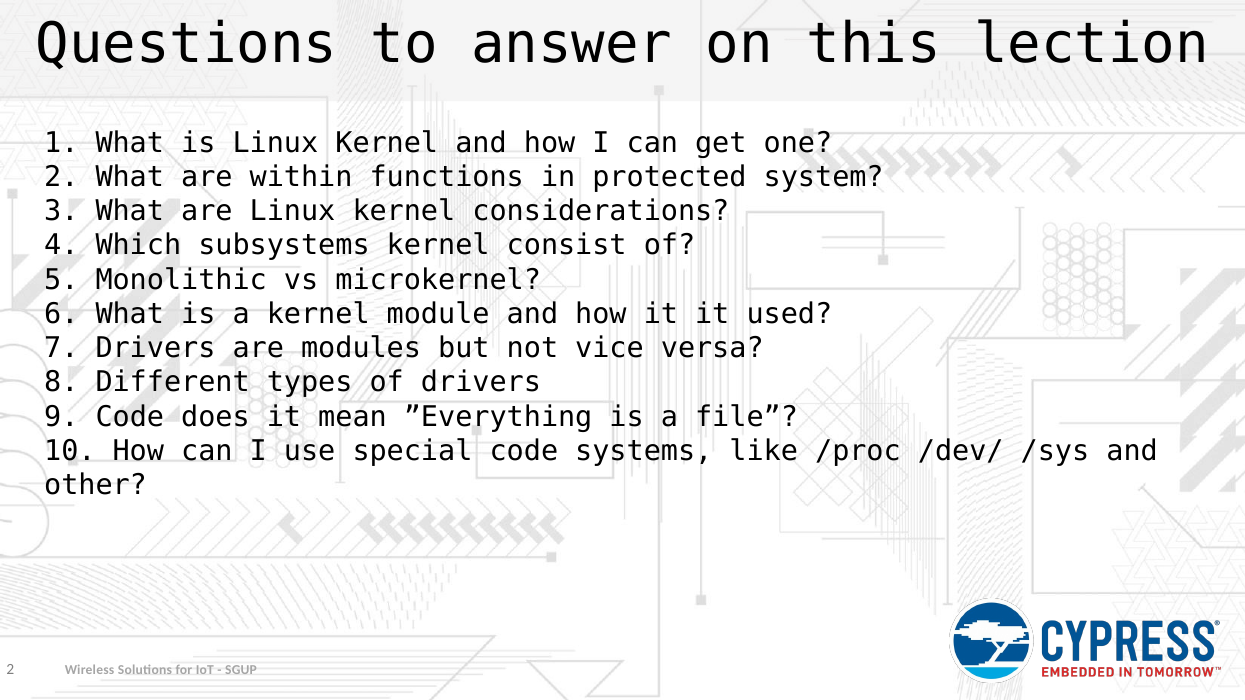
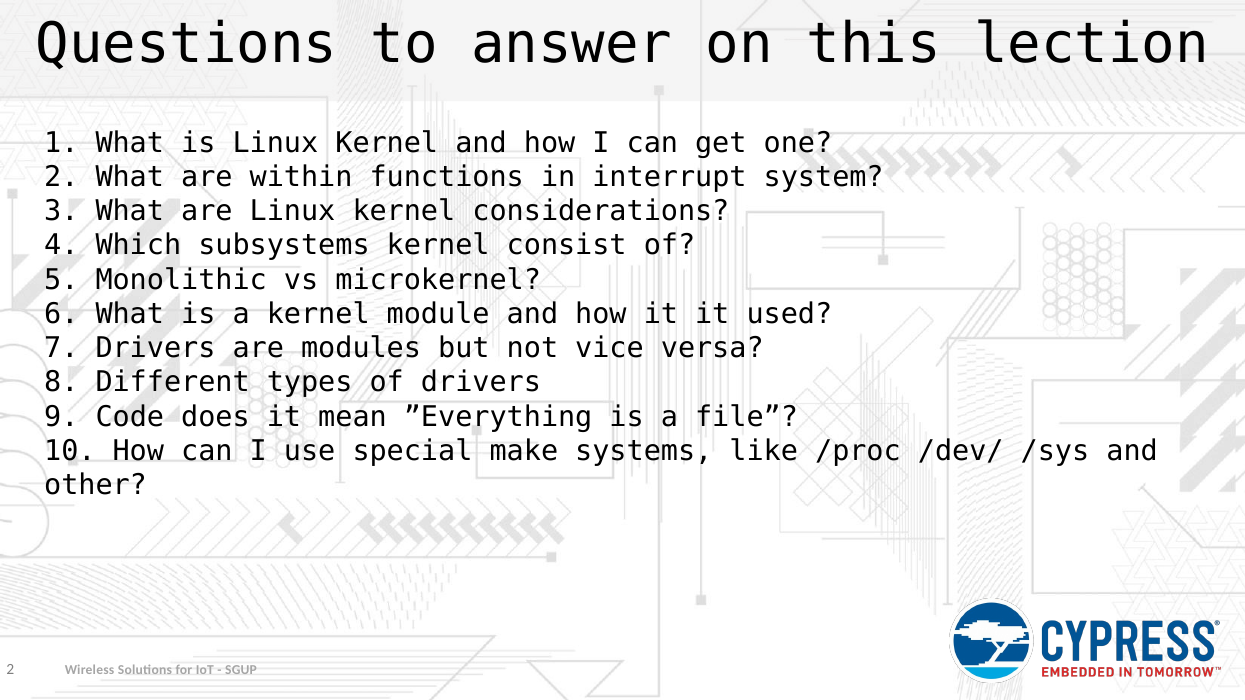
protected: protected -> interrupt
special code: code -> make
